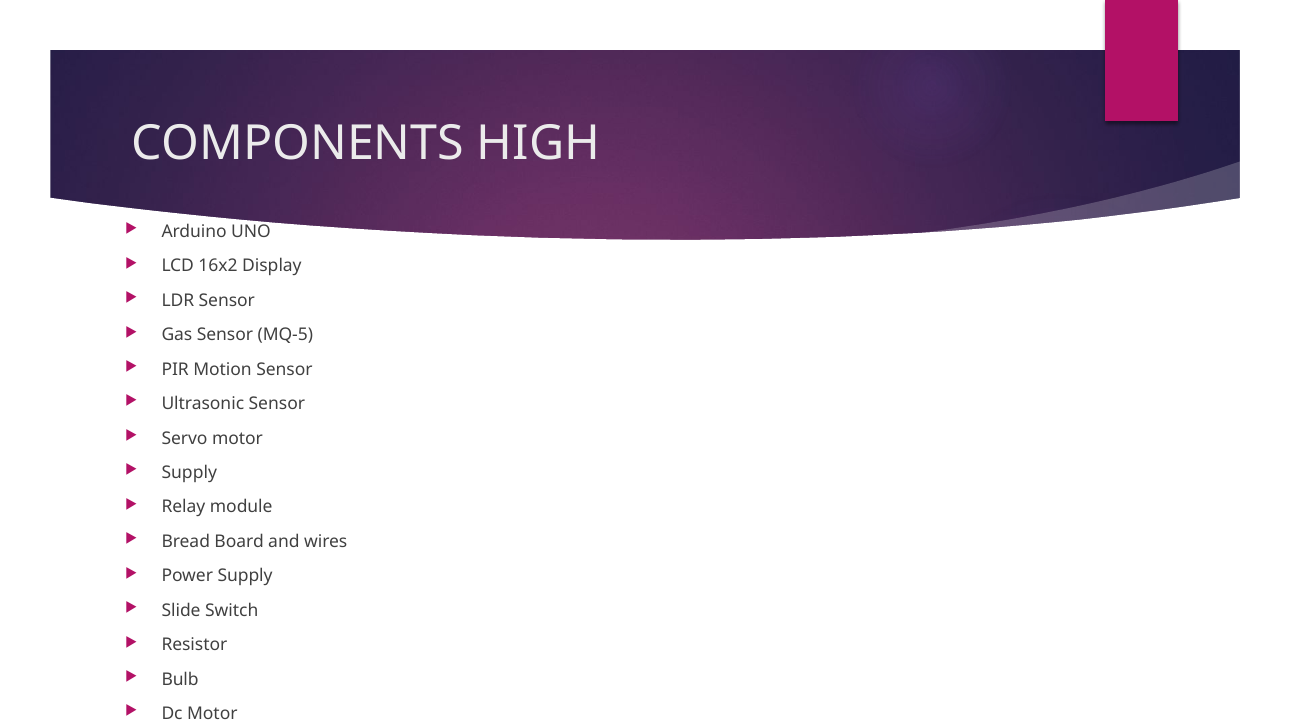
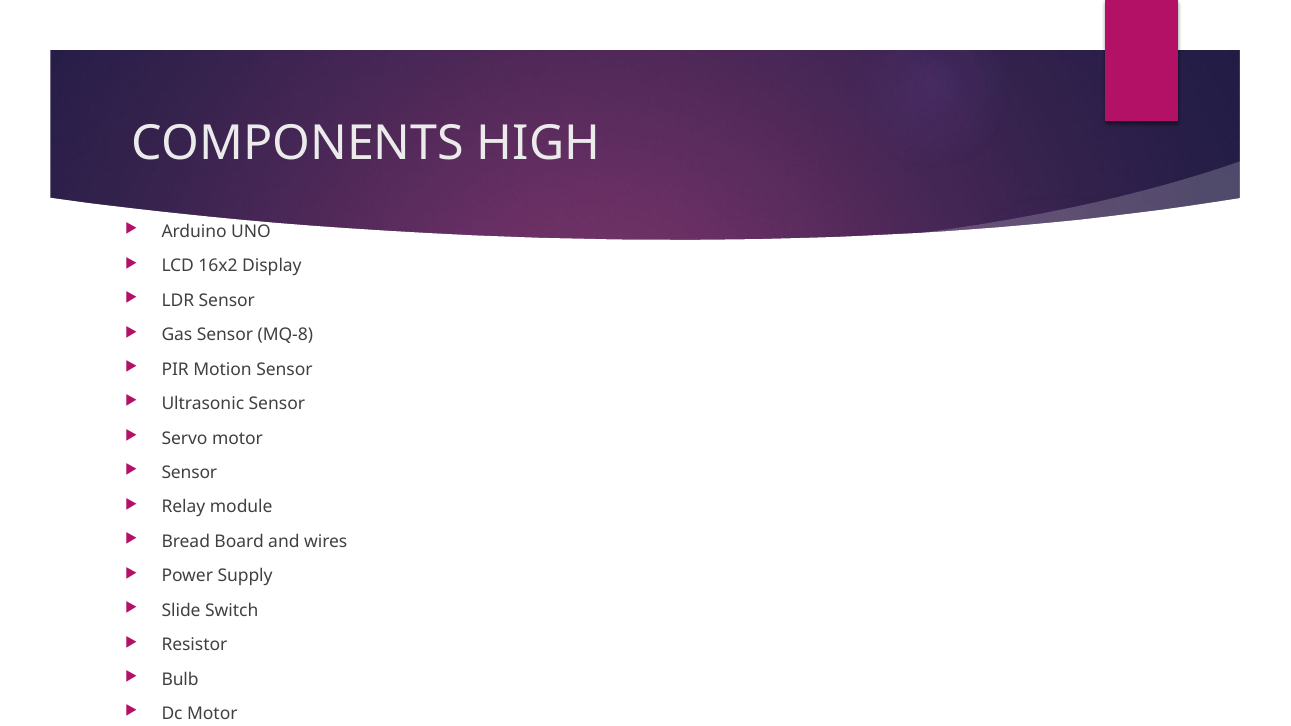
MQ-5: MQ-5 -> MQ-8
Supply at (189, 473): Supply -> Sensor
